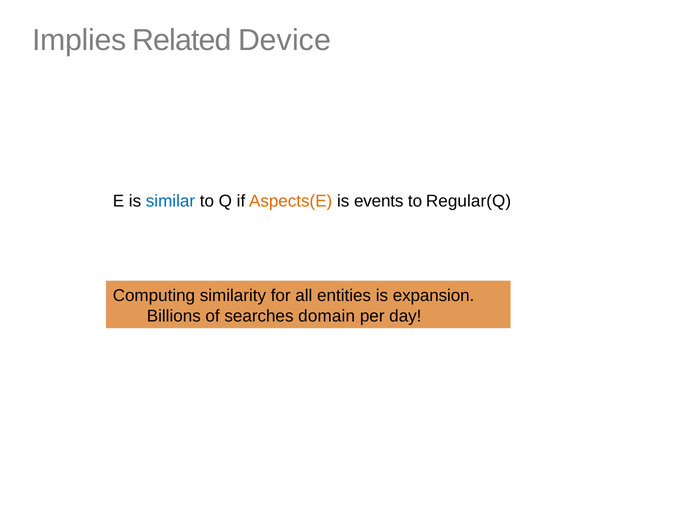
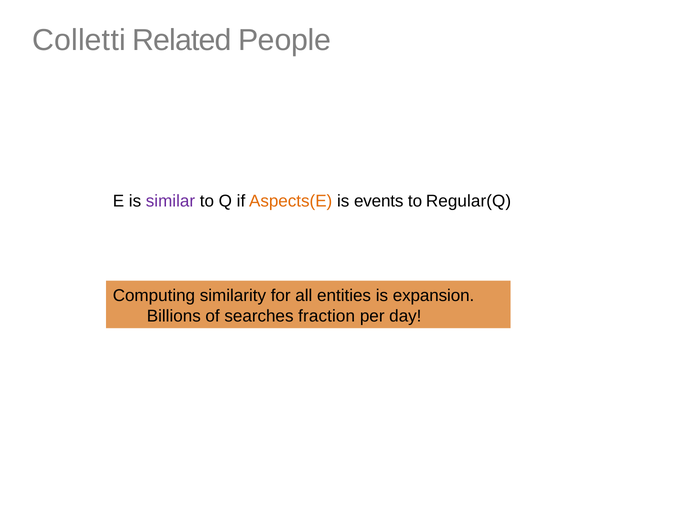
Implies: Implies -> Colletti
Device: Device -> People
similar colour: blue -> purple
domain: domain -> fraction
